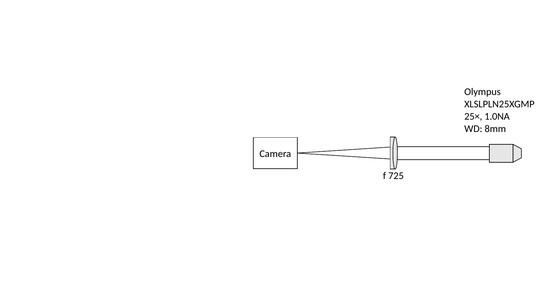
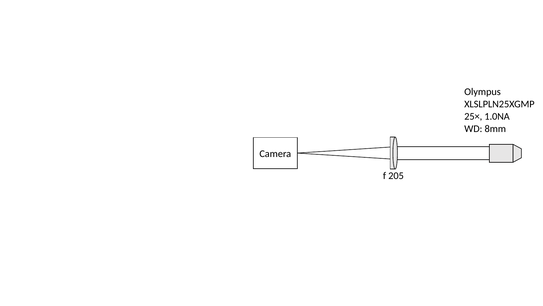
725: 725 -> 205
